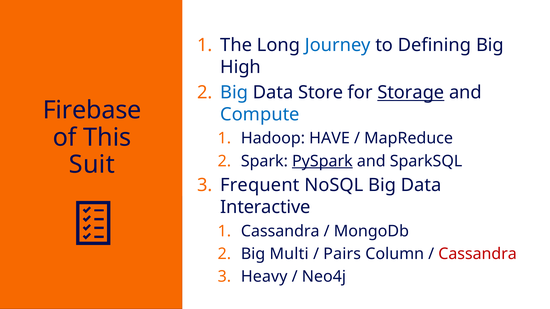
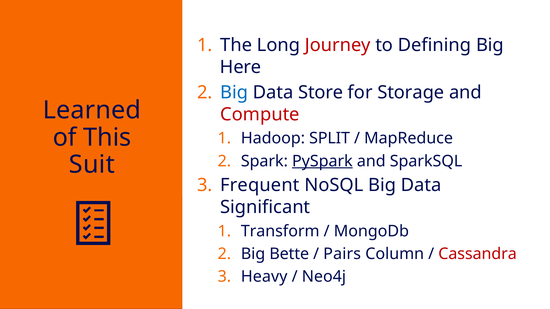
Journey colour: blue -> red
High: High -> Here
Storage underline: present -> none
Firebase: Firebase -> Learned
Compute colour: blue -> red
HAVE: HAVE -> SPLIT
Interactive: Interactive -> Significant
Cassandra at (280, 231): Cassandra -> Transform
Multi: Multi -> Bette
